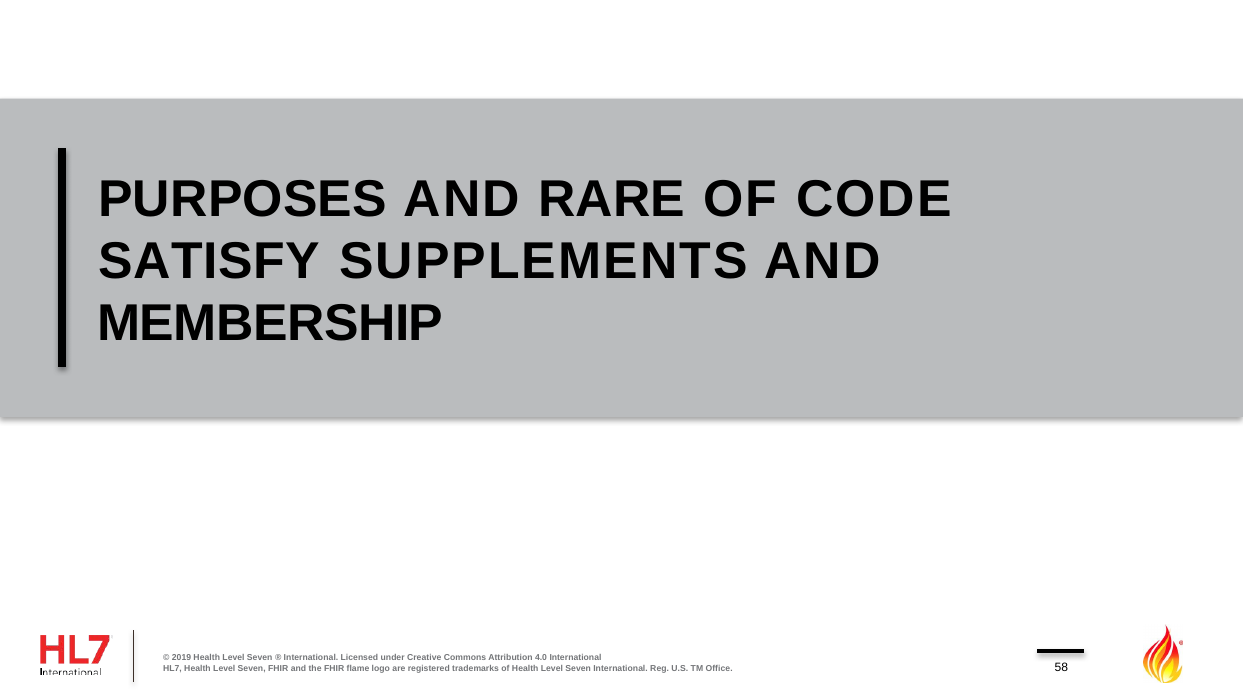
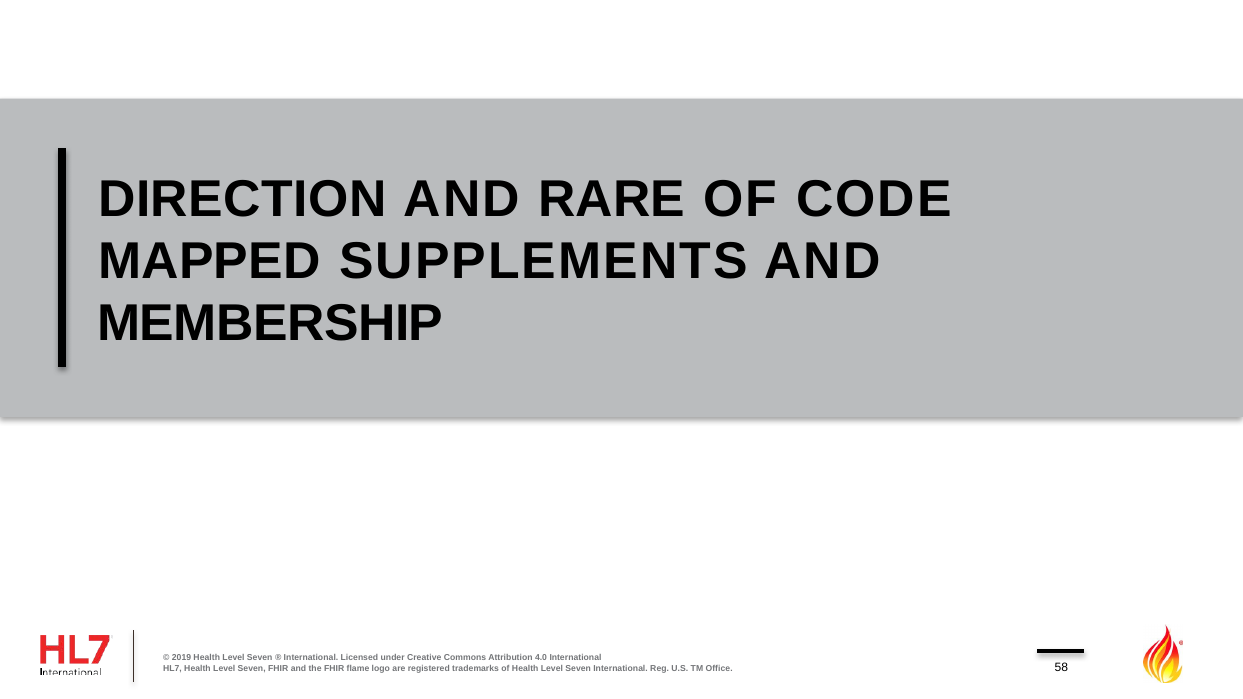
PURPOSES: PURPOSES -> DIRECTION
SATISFY: SATISFY -> MAPPED
